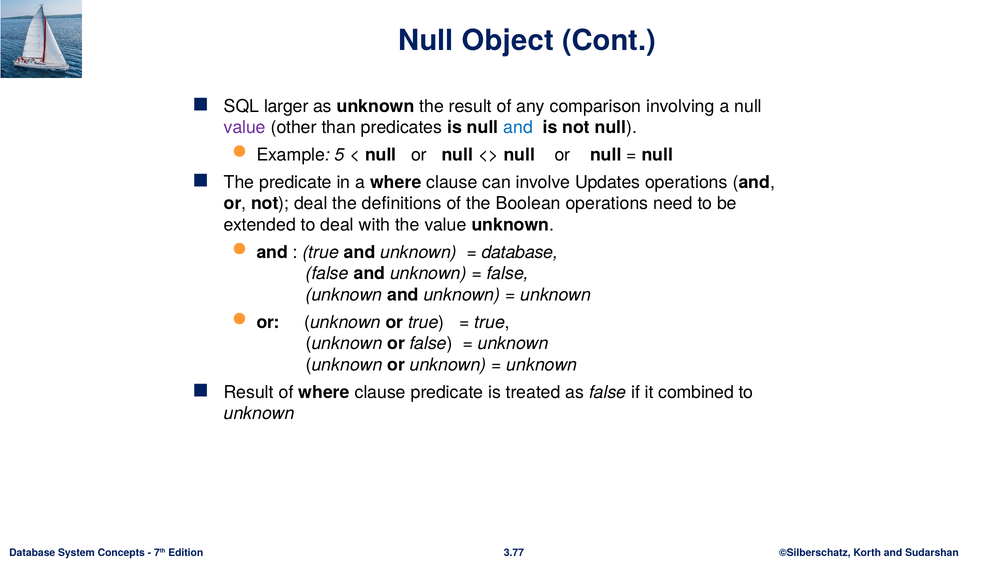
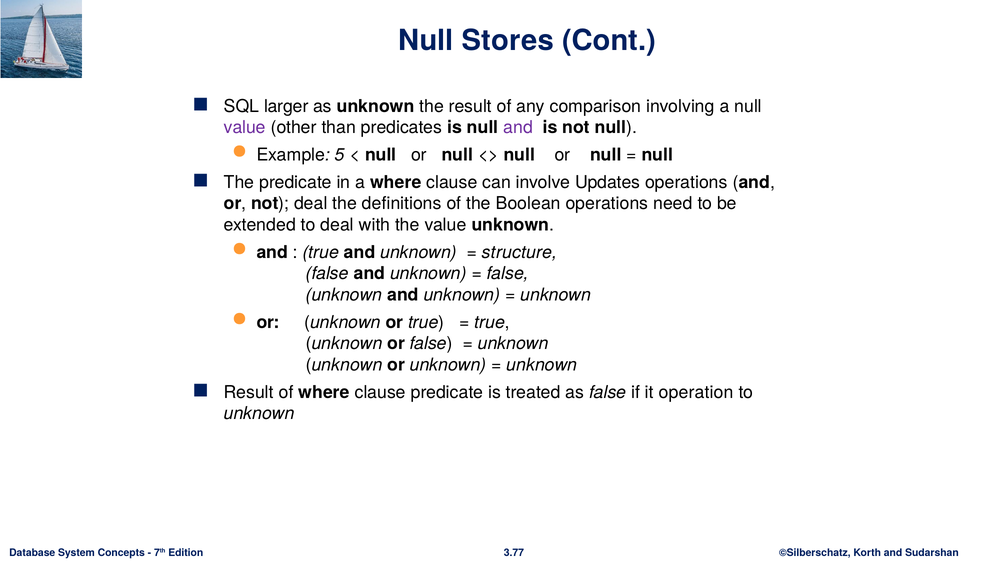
Object: Object -> Stores
and at (518, 128) colour: blue -> purple
database at (520, 252): database -> structure
combined: combined -> operation
